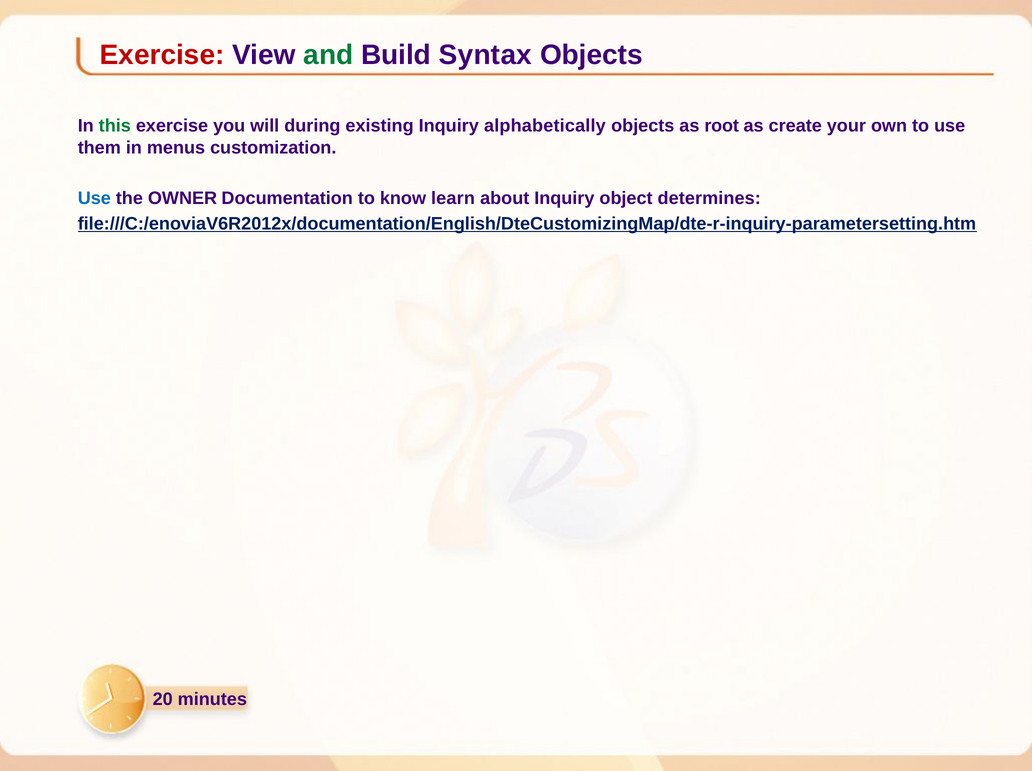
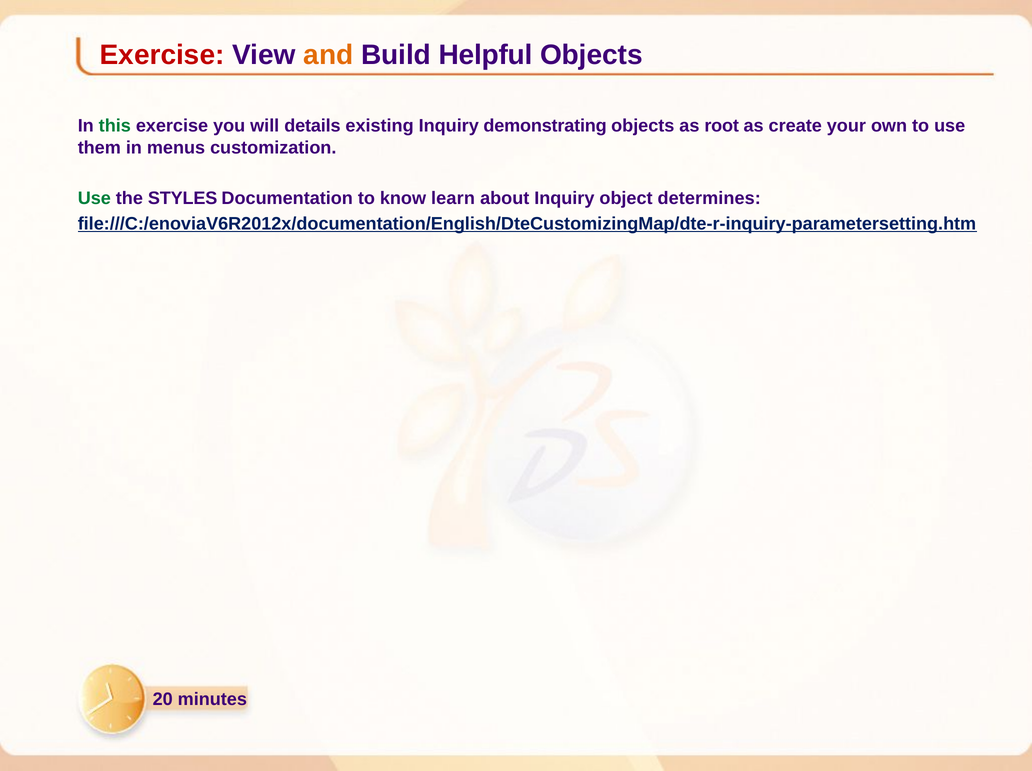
and colour: green -> orange
Syntax: Syntax -> Helpful
during: during -> details
alphabetically: alphabetically -> demonstrating
Use at (94, 198) colour: blue -> green
OWNER: OWNER -> STYLES
